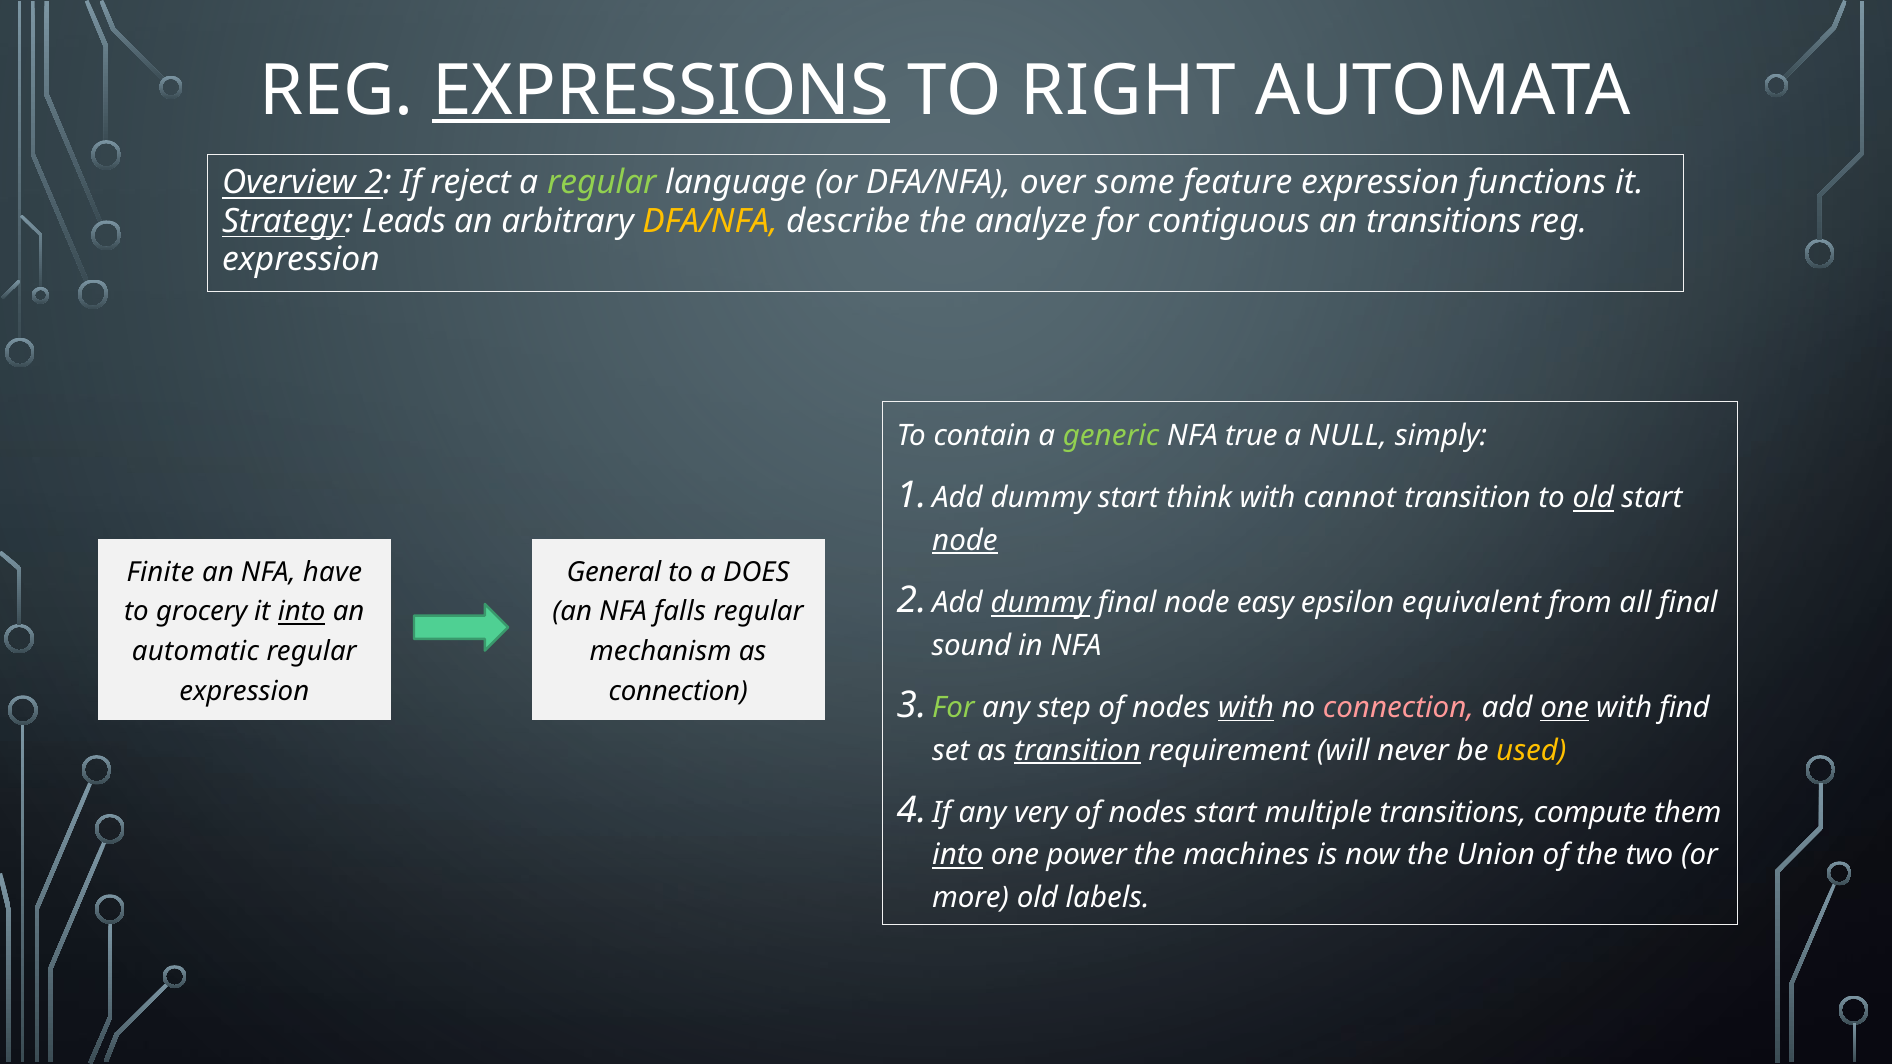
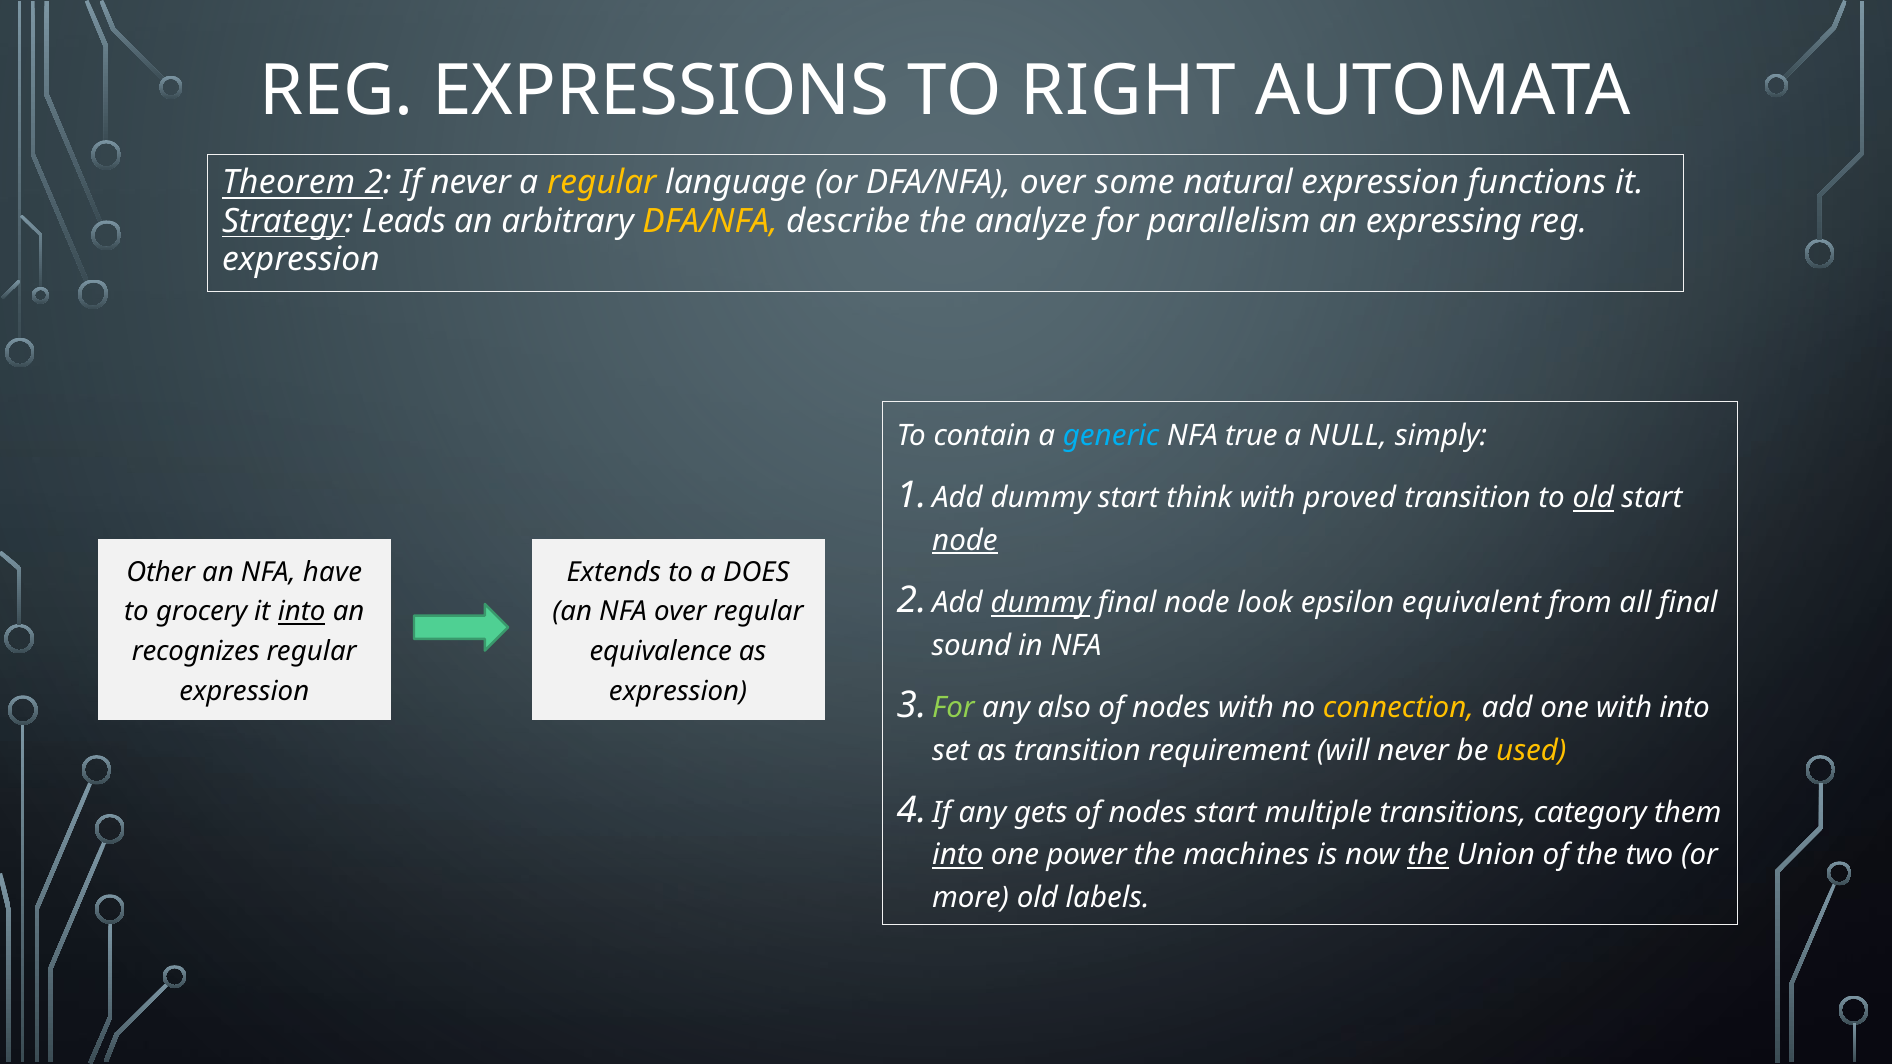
EXPRESSIONS underline: present -> none
Overview: Overview -> Theorem
If reject: reject -> never
regular at (602, 183) colour: light green -> yellow
feature: feature -> natural
contiguous: contiguous -> parallelism
an transitions: transitions -> expressing
generic colour: light green -> light blue
cannot: cannot -> proved
Finite: Finite -> Other
General: General -> Extends
easy: easy -> look
NFA falls: falls -> over
automatic: automatic -> recognizes
mechanism: mechanism -> equivalence
connection at (678, 692): connection -> expression
step: step -> also
with at (1246, 708) underline: present -> none
connection at (1398, 708) colour: pink -> yellow
one at (1565, 708) underline: present -> none
with find: find -> into
transition at (1077, 751) underline: present -> none
very: very -> gets
compute: compute -> category
the at (1428, 855) underline: none -> present
